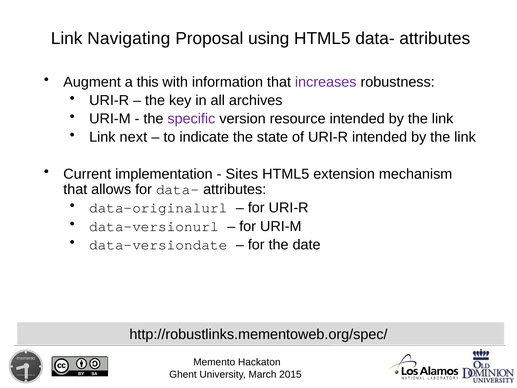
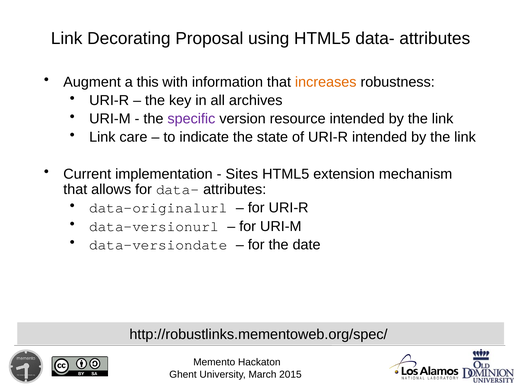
Navigating: Navigating -> Decorating
increases colour: purple -> orange
next: next -> care
